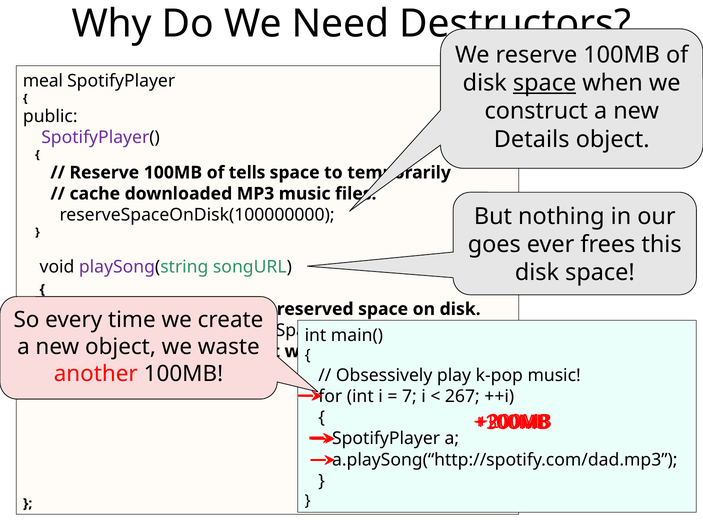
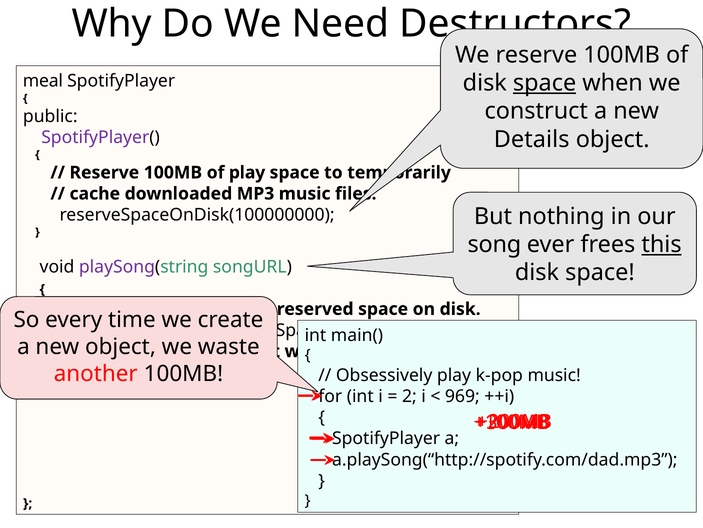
of tells: tells -> play
goes at (494, 244): goes -> song
this underline: none -> present
7: 7 -> 2
267: 267 -> 969
